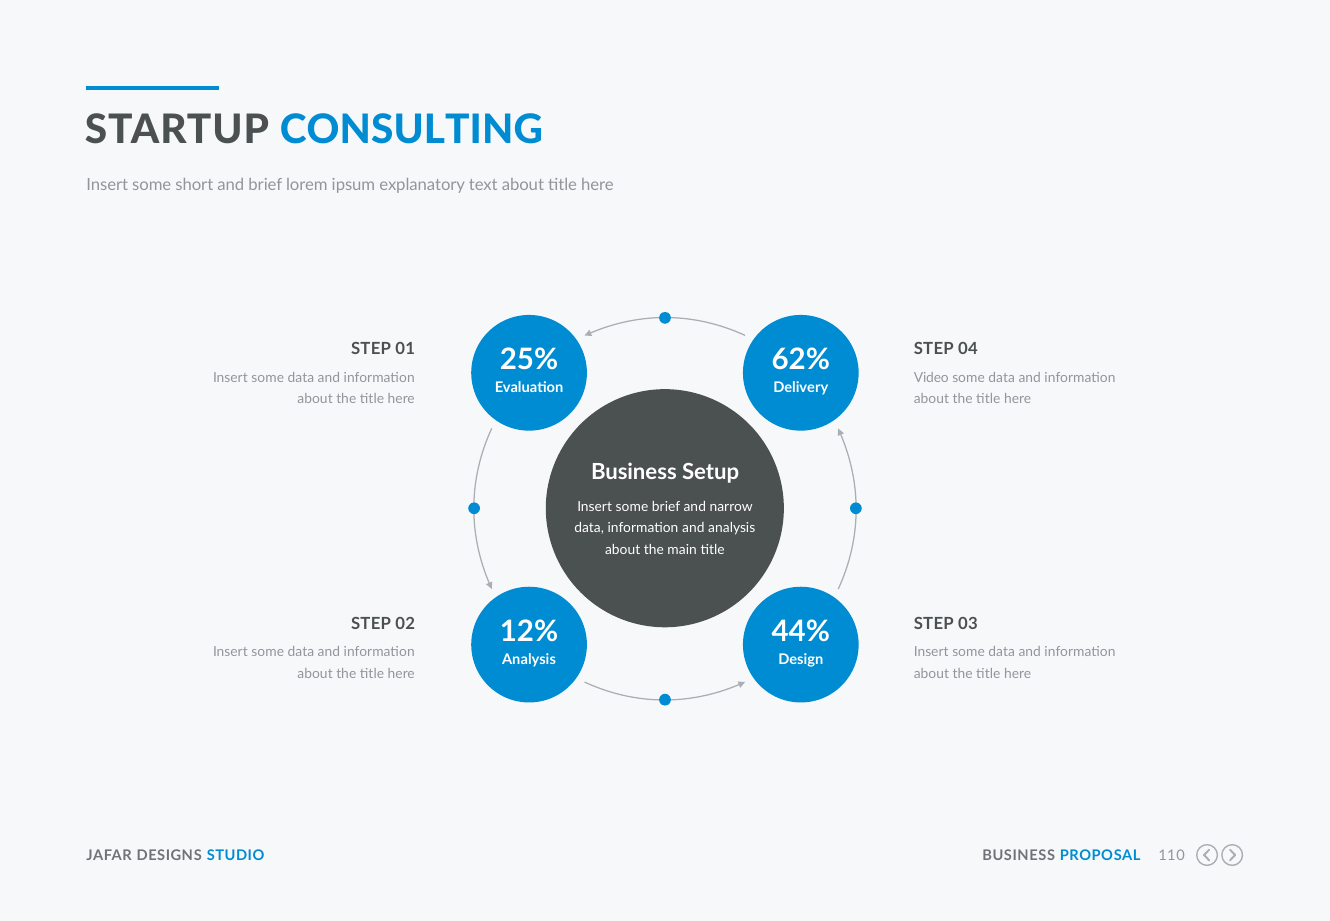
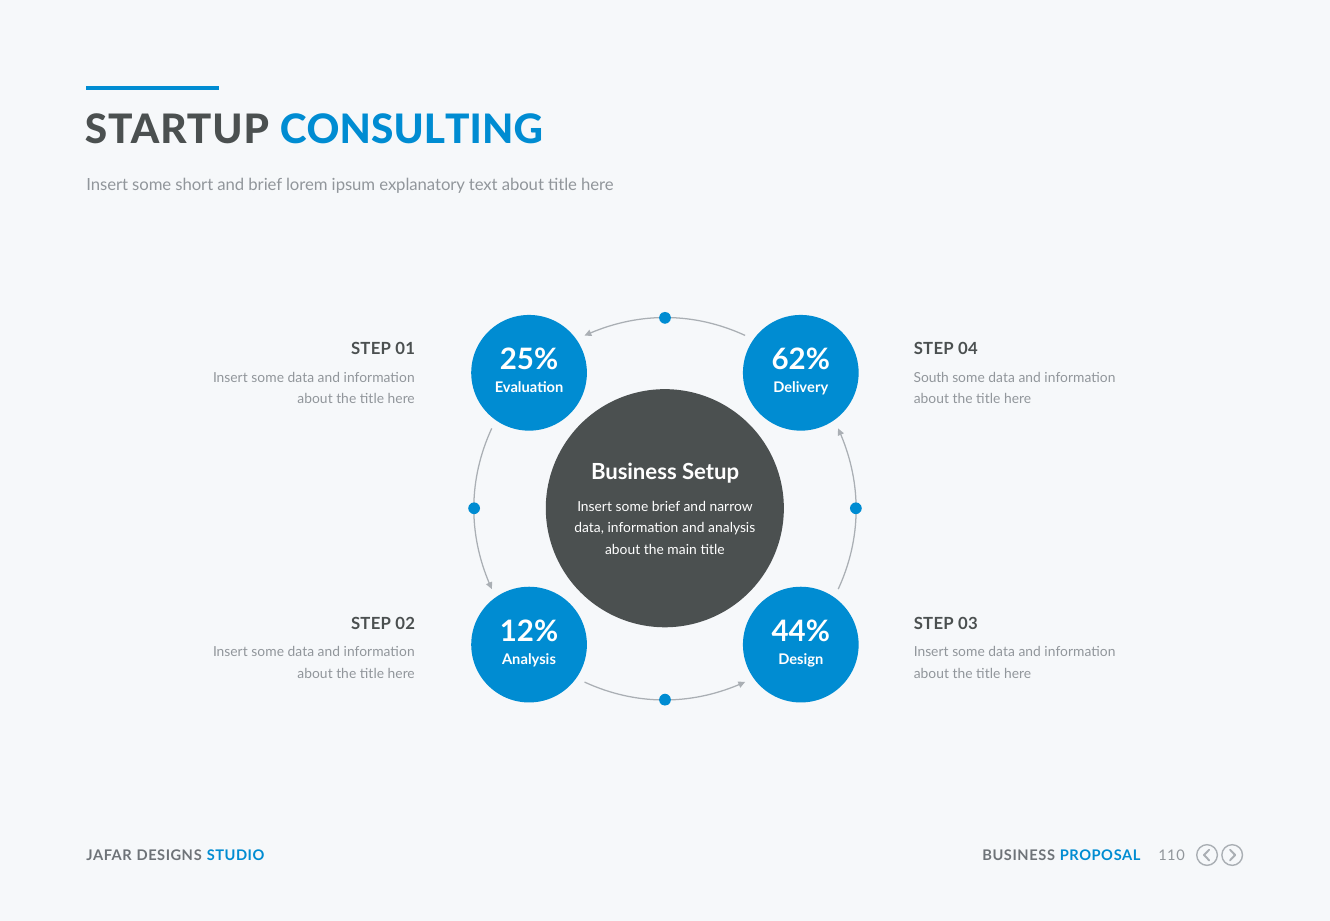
Video: Video -> South
